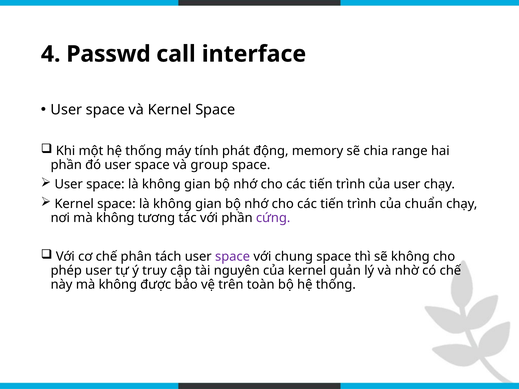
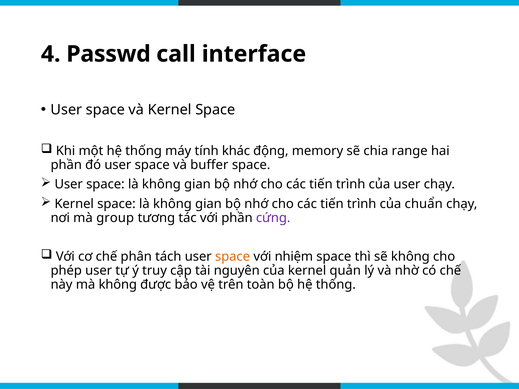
phát: phát -> khác
group: group -> buffer
nơi mà không: không -> group
space at (233, 257) colour: purple -> orange
chung: chung -> nhiệm
